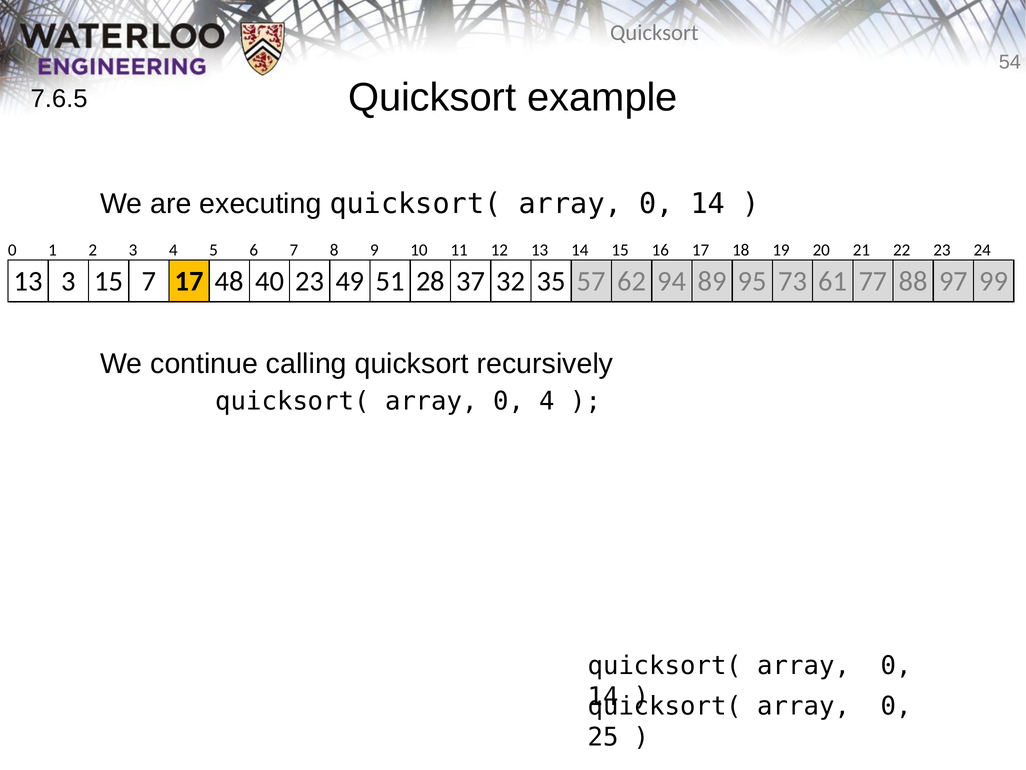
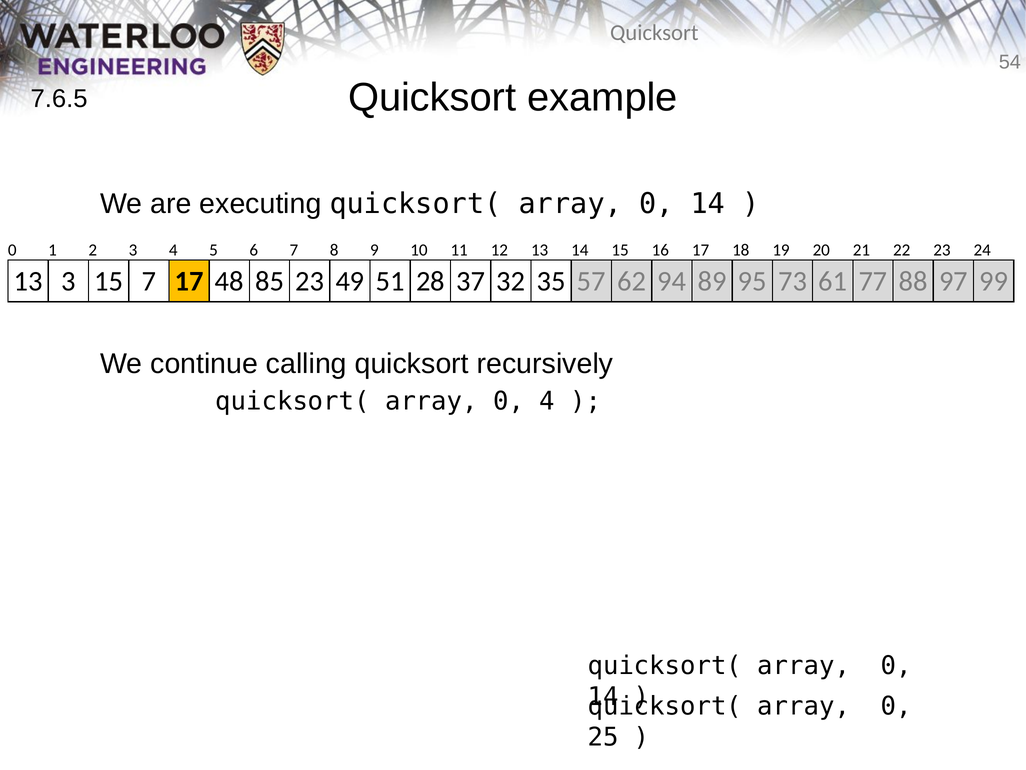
40: 40 -> 85
